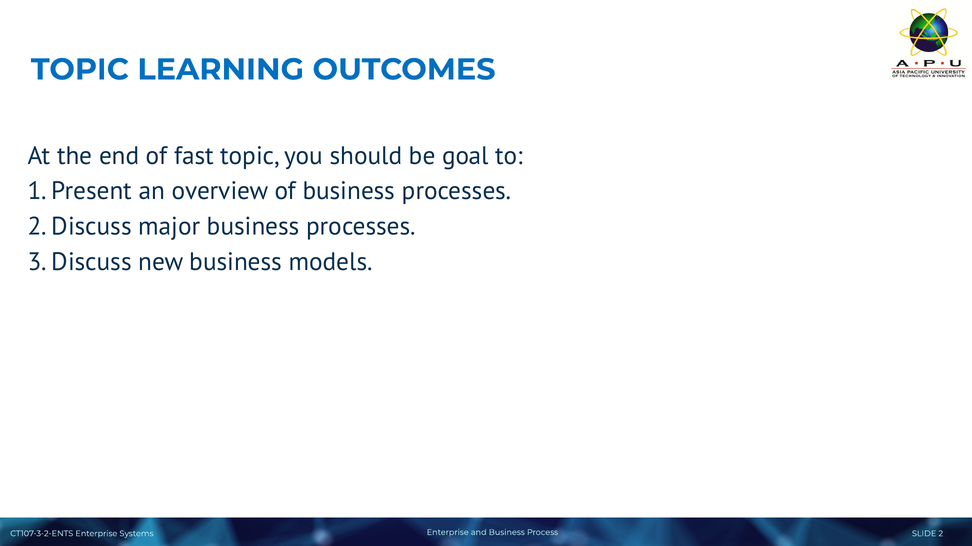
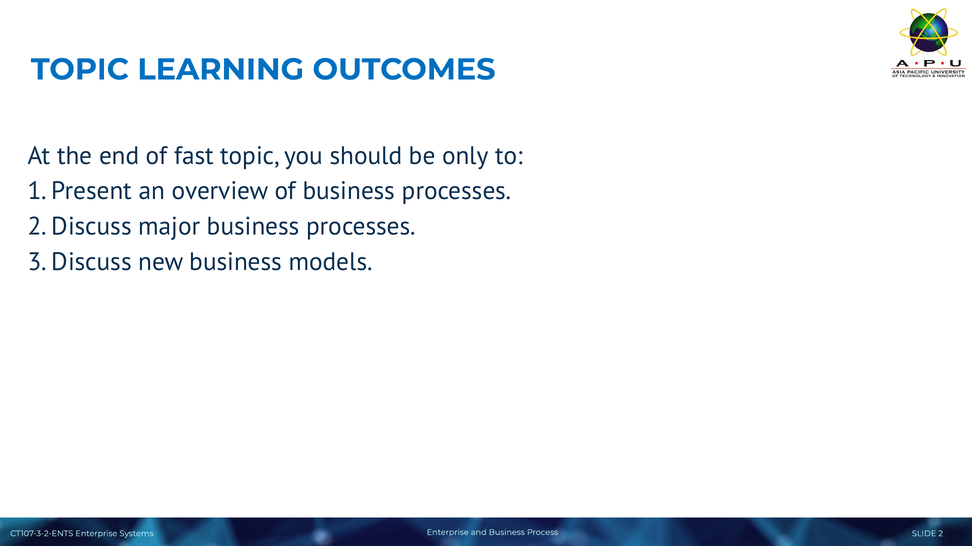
goal: goal -> only
